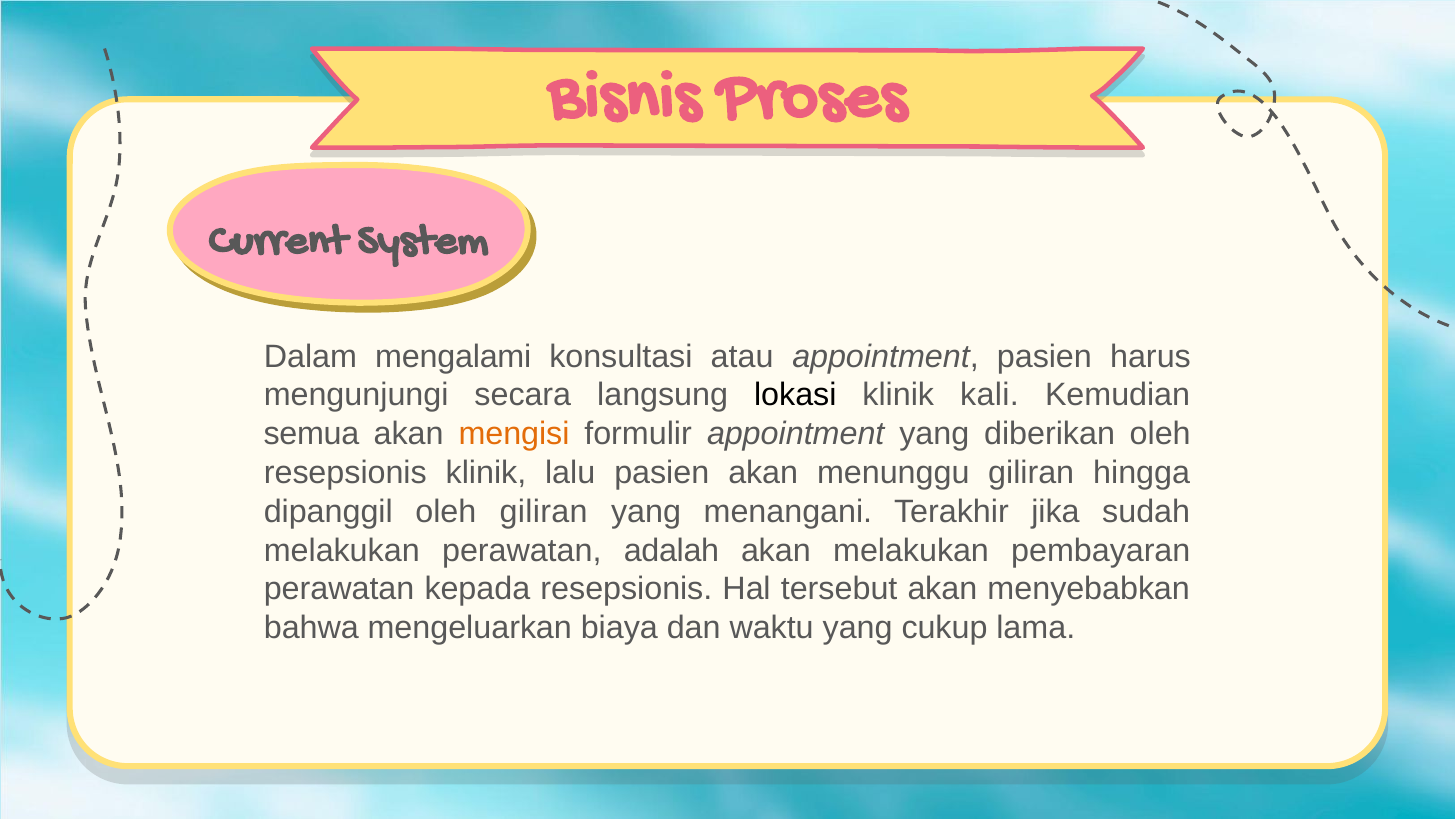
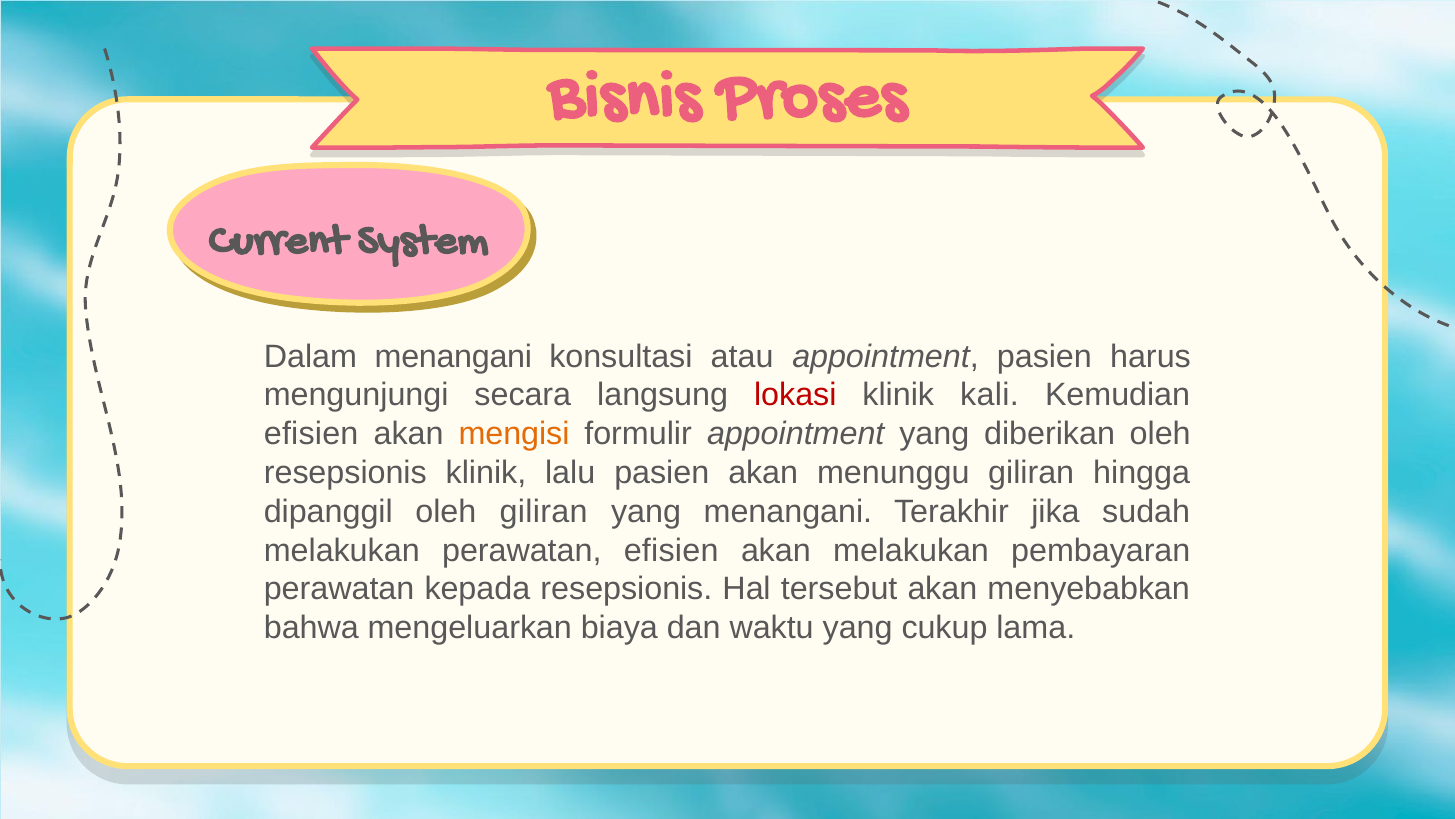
Dalam mengalami: mengalami -> menangani
lokasi colour: black -> red
semua at (311, 434): semua -> efisien
perawatan adalah: adalah -> efisien
